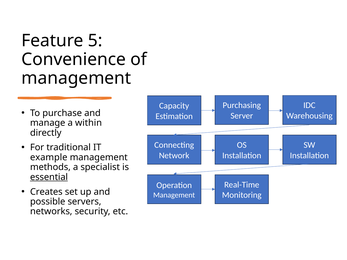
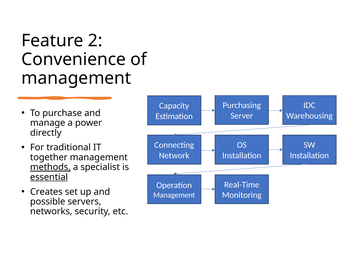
5: 5 -> 2
within: within -> power
example: example -> together
methods underline: none -> present
